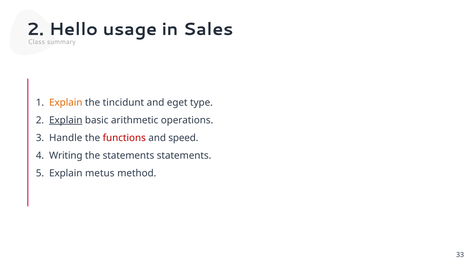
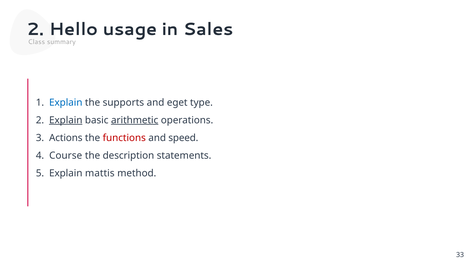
Explain at (66, 102) colour: orange -> blue
tincidunt: tincidunt -> supports
arithmetic underline: none -> present
Handle: Handle -> Actions
Writing: Writing -> Course
the statements: statements -> description
metus: metus -> mattis
